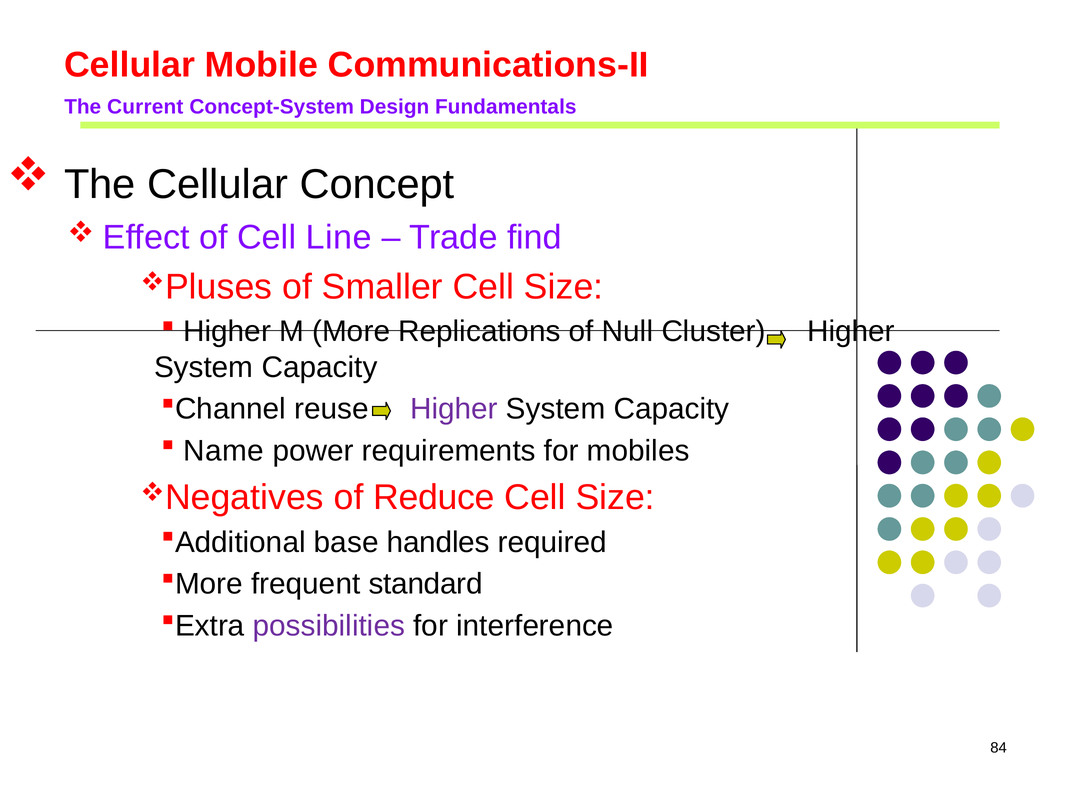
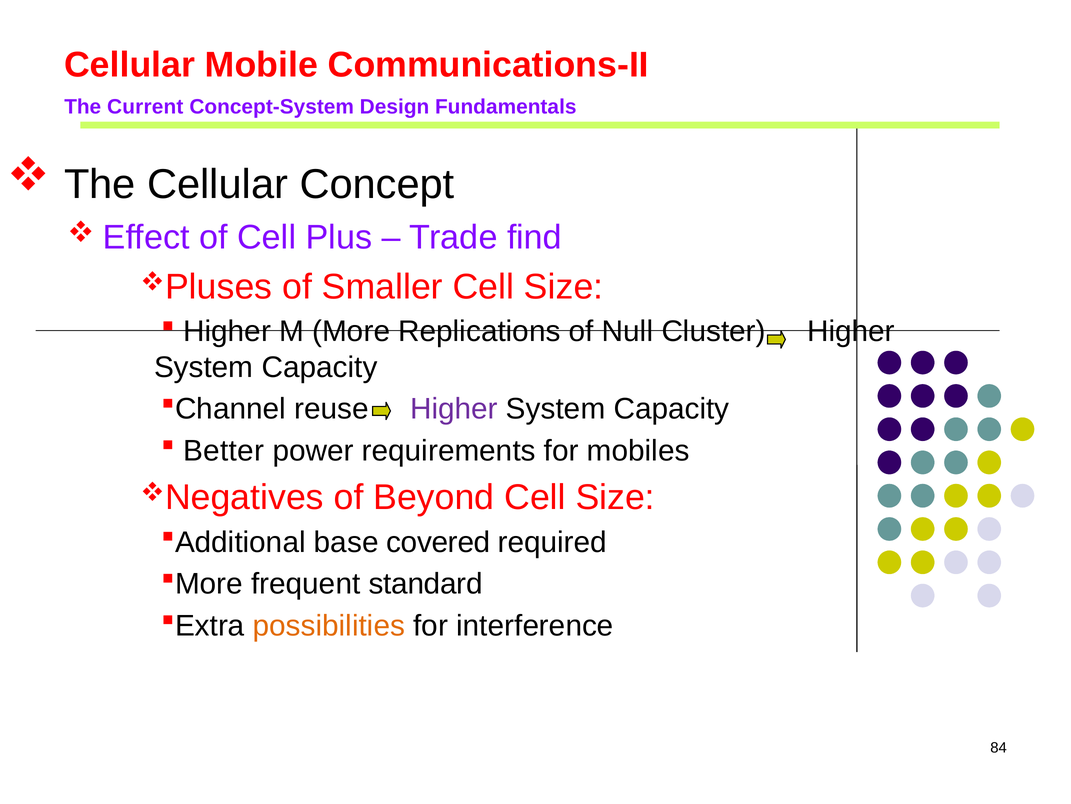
Line: Line -> Plus
Name: Name -> Better
Reduce: Reduce -> Beyond
handles: handles -> covered
possibilities colour: purple -> orange
